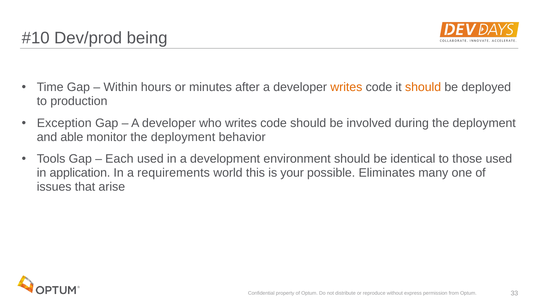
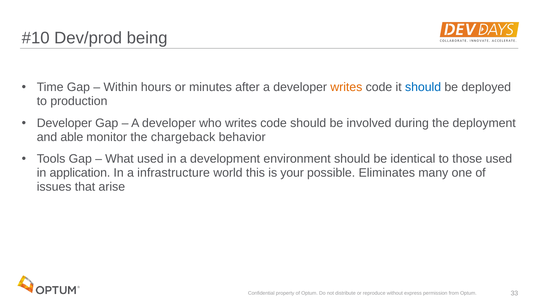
should at (423, 87) colour: orange -> blue
Exception at (64, 123): Exception -> Developer
monitor the deployment: deployment -> chargeback
Each: Each -> What
requirements: requirements -> infrastructure
